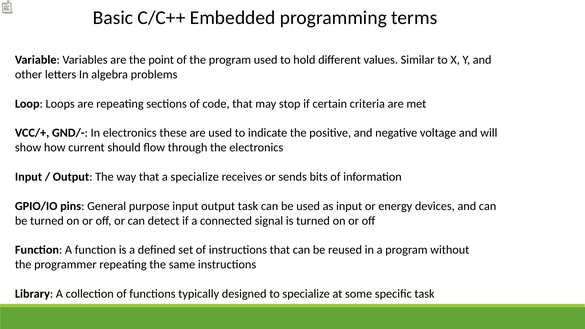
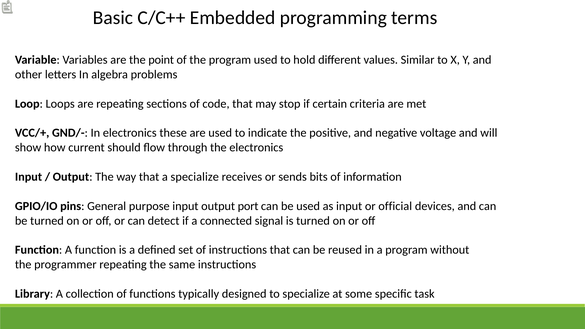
output task: task -> port
energy: energy -> official
